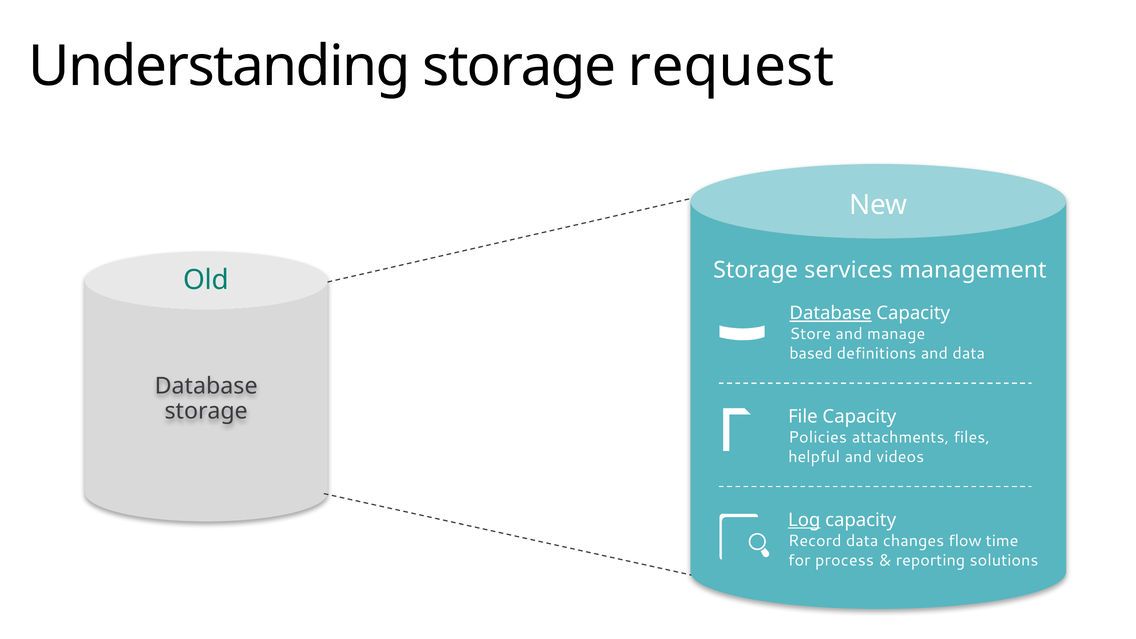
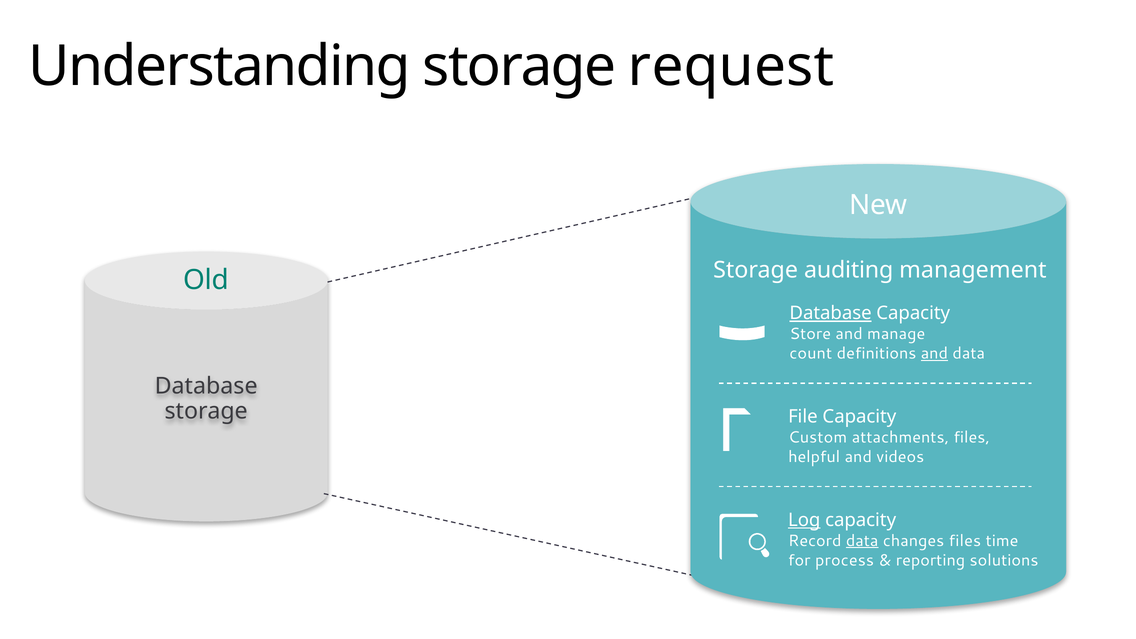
services: services -> auditing
based: based -> count
and at (934, 354) underline: none -> present
Policies: Policies -> Custom
data at (862, 541) underline: none -> present
changes flow: flow -> files
